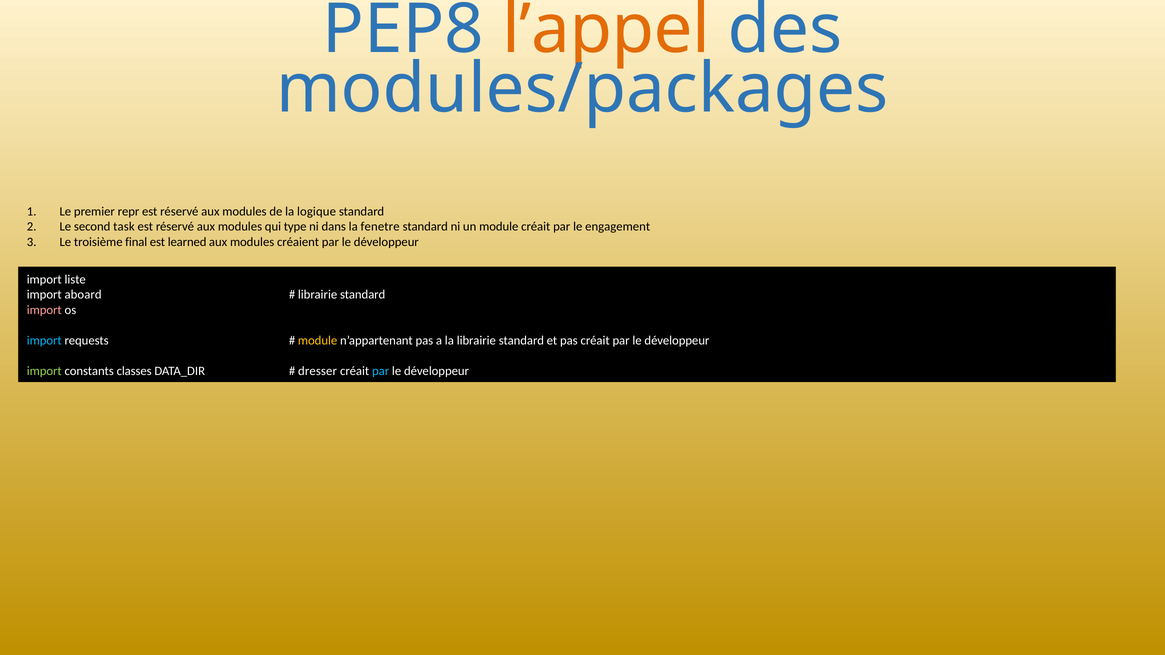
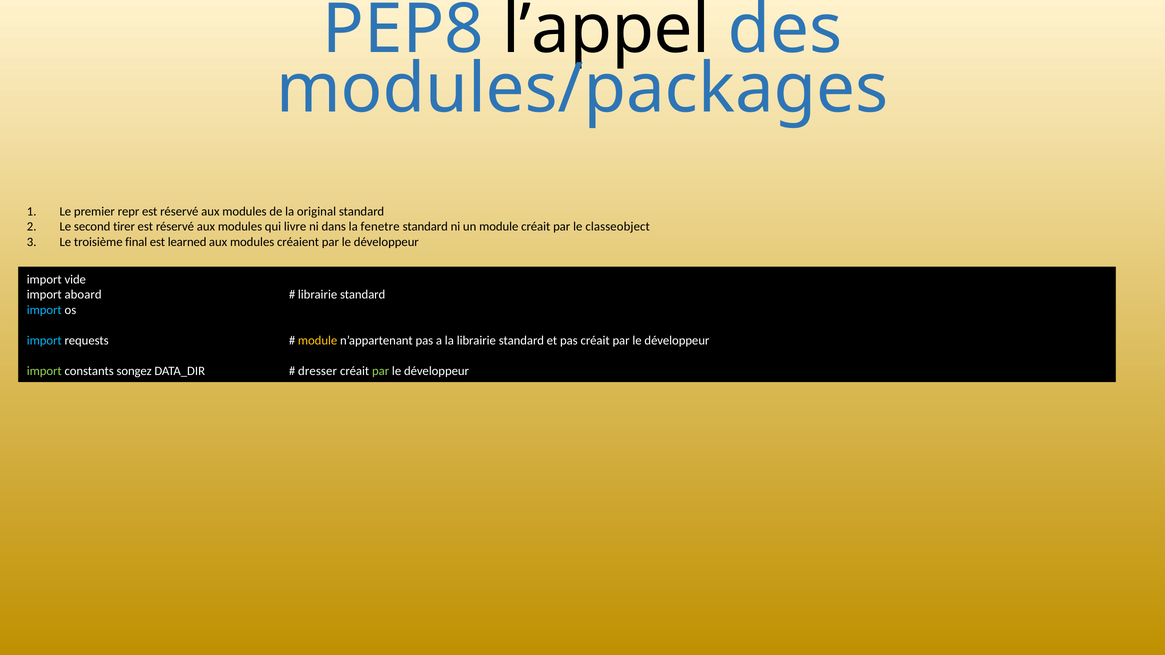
l’appel colour: orange -> black
logique: logique -> original
task: task -> tirer
type: type -> livre
engagement: engagement -> classeobject
liste: liste -> vide
import at (44, 310) colour: pink -> light blue
classes: classes -> songez
par at (381, 371) colour: light blue -> light green
